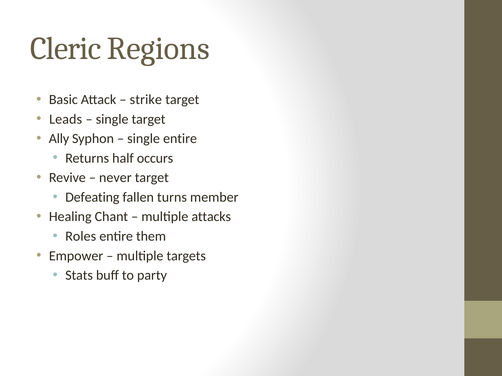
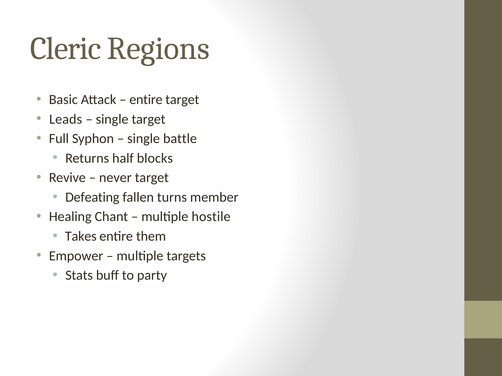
strike at (146, 100): strike -> entire
Ally: Ally -> Full
single entire: entire -> battle
occurs: occurs -> blocks
attacks: attacks -> hostile
Roles: Roles -> Takes
